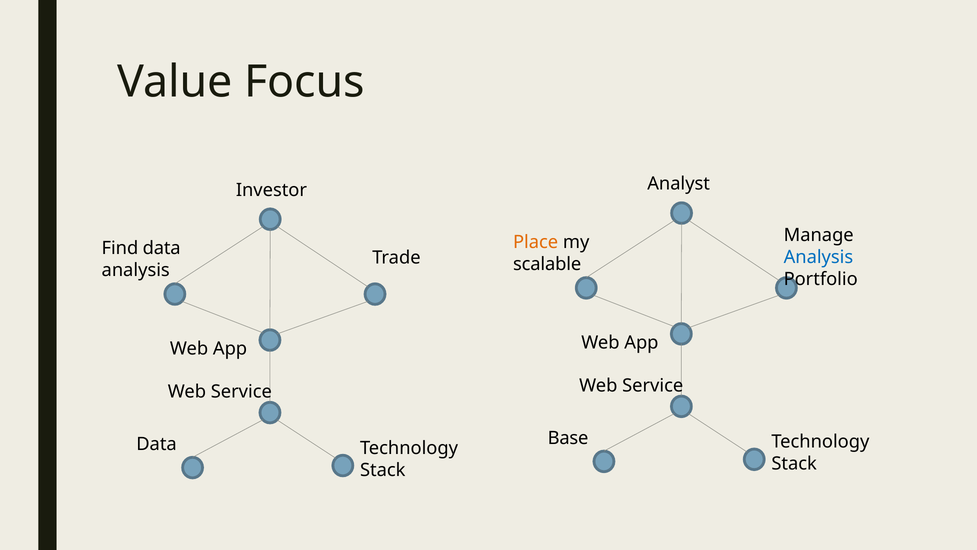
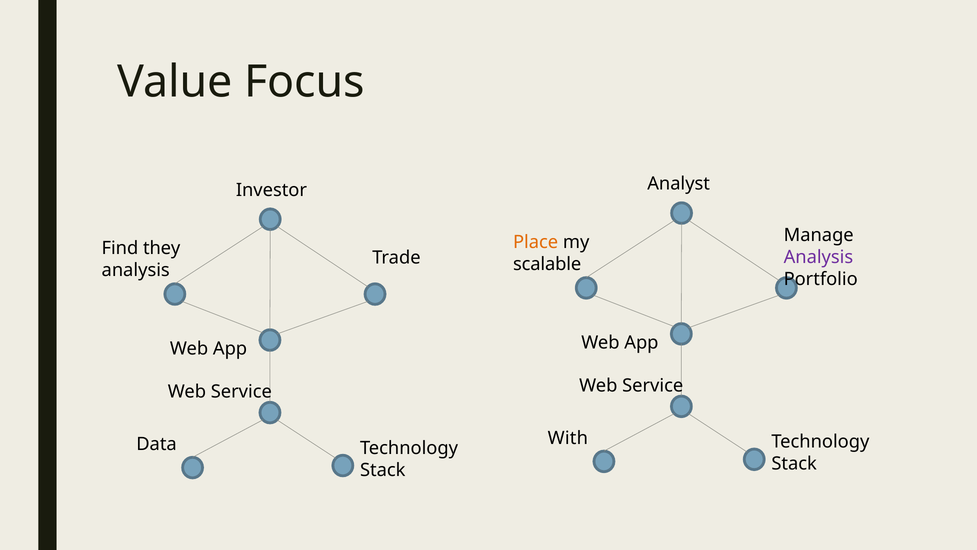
Find data: data -> they
Analysis at (818, 257) colour: blue -> purple
Base: Base -> With
